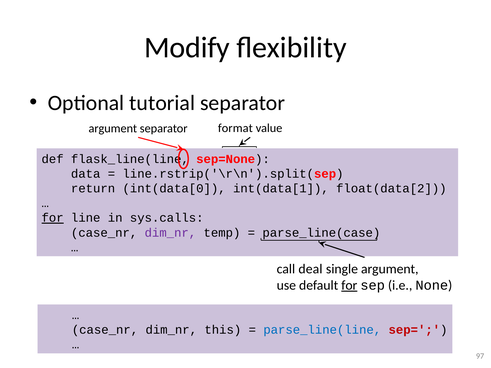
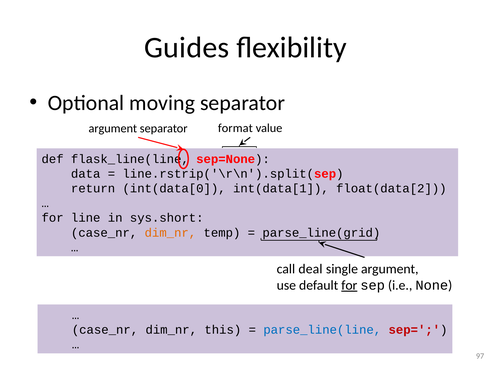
Modify: Modify -> Guides
tutorial: tutorial -> moving
for at (53, 218) underline: present -> none
sys.calls: sys.calls -> sys.short
dim_nr at (170, 233) colour: purple -> orange
parse_line(case: parse_line(case -> parse_line(grid
